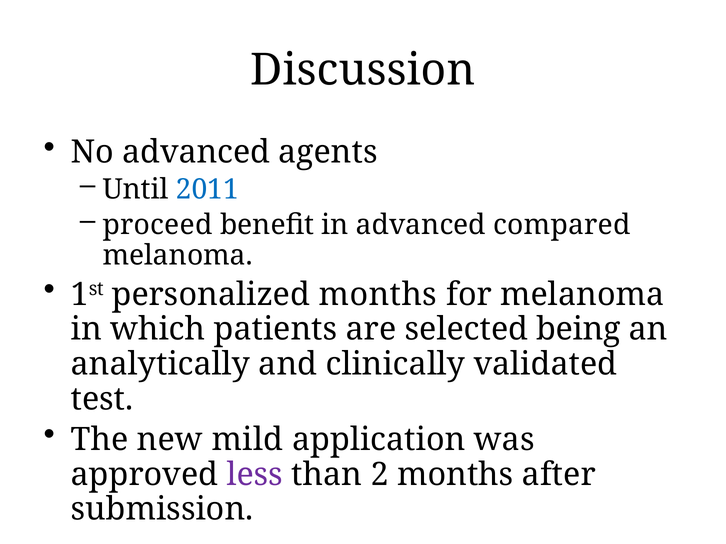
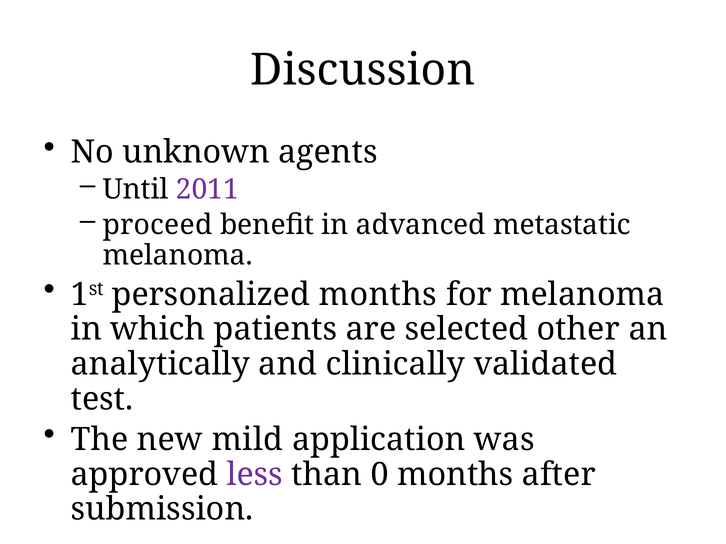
No advanced: advanced -> unknown
2011 colour: blue -> purple
compared: compared -> metastatic
being: being -> other
2: 2 -> 0
